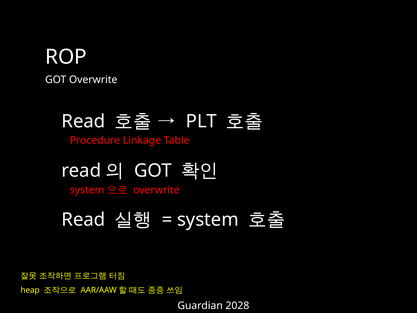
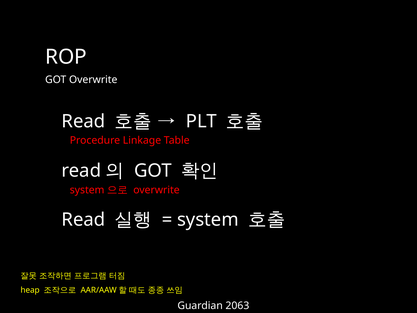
2028: 2028 -> 2063
